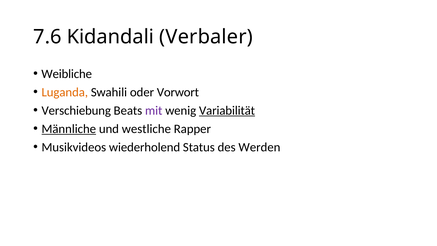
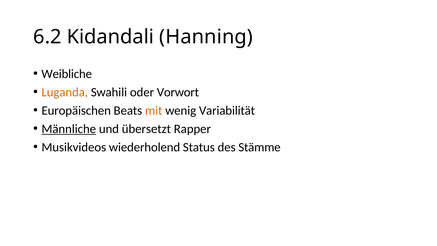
7.6: 7.6 -> 6.2
Verbaler: Verbaler -> Hanning
Verschiebung: Verschiebung -> Europäischen
mit colour: purple -> orange
Variabilität underline: present -> none
westliche: westliche -> übersetzt
Werden: Werden -> Stämme
